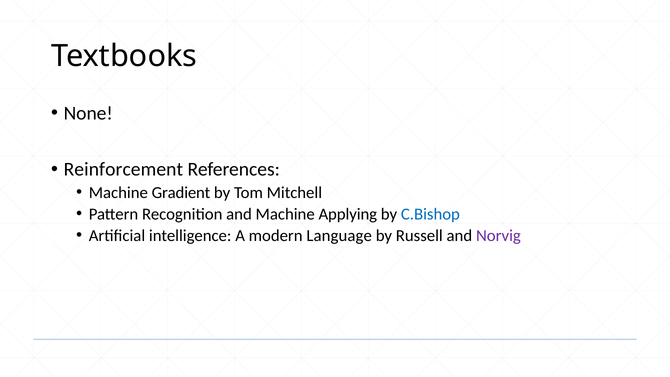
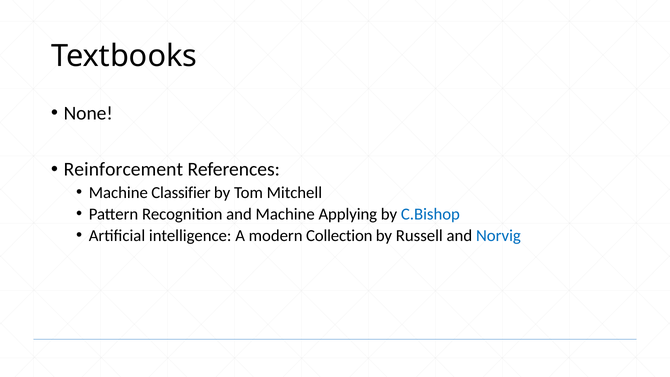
Gradient: Gradient -> Classifier
Language: Language -> Collection
Norvig colour: purple -> blue
